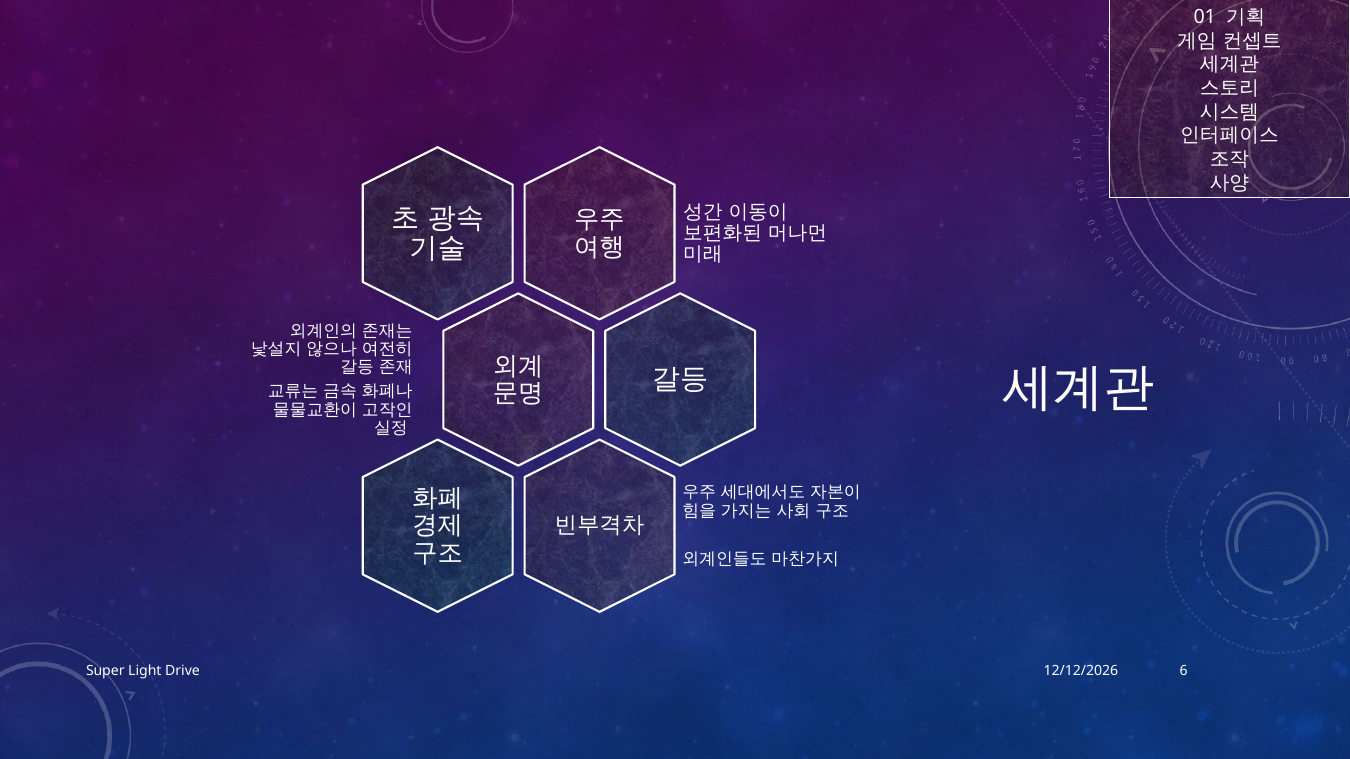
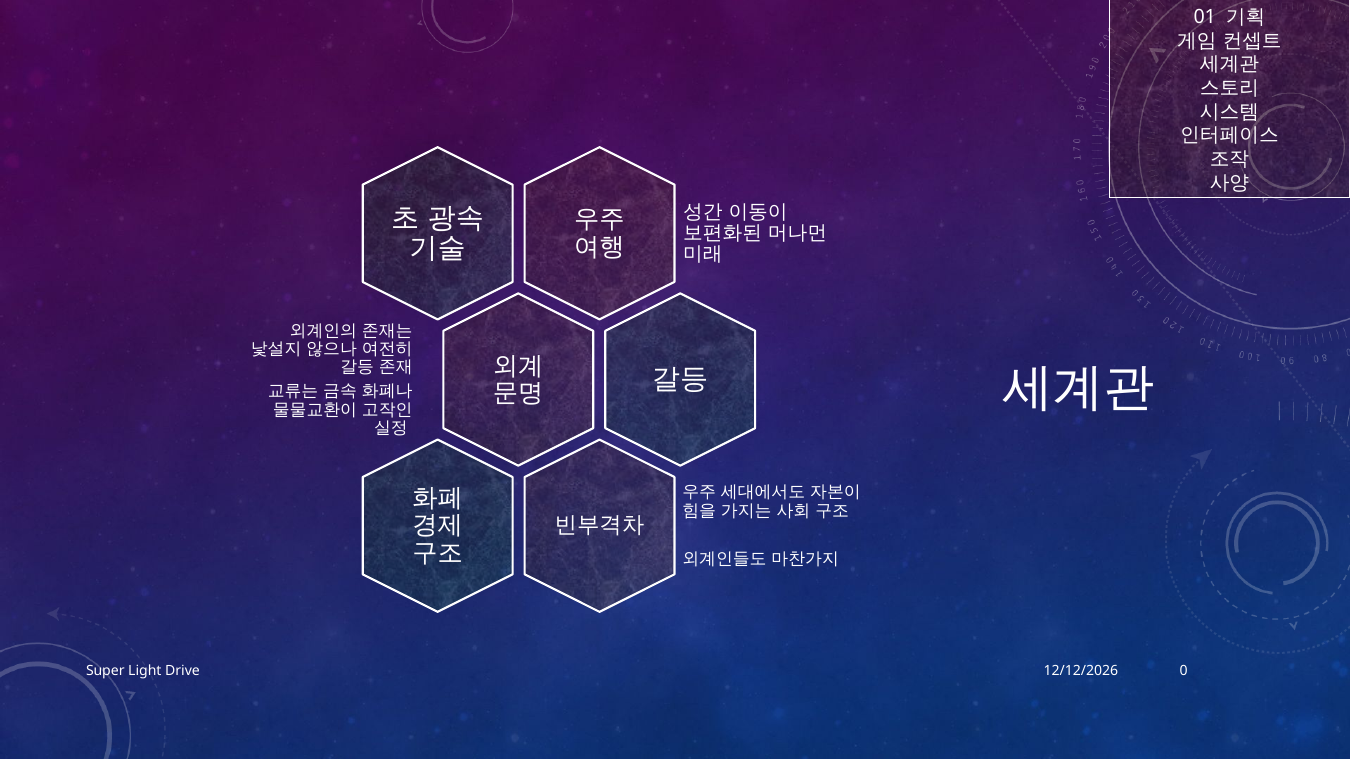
6: 6 -> 0
